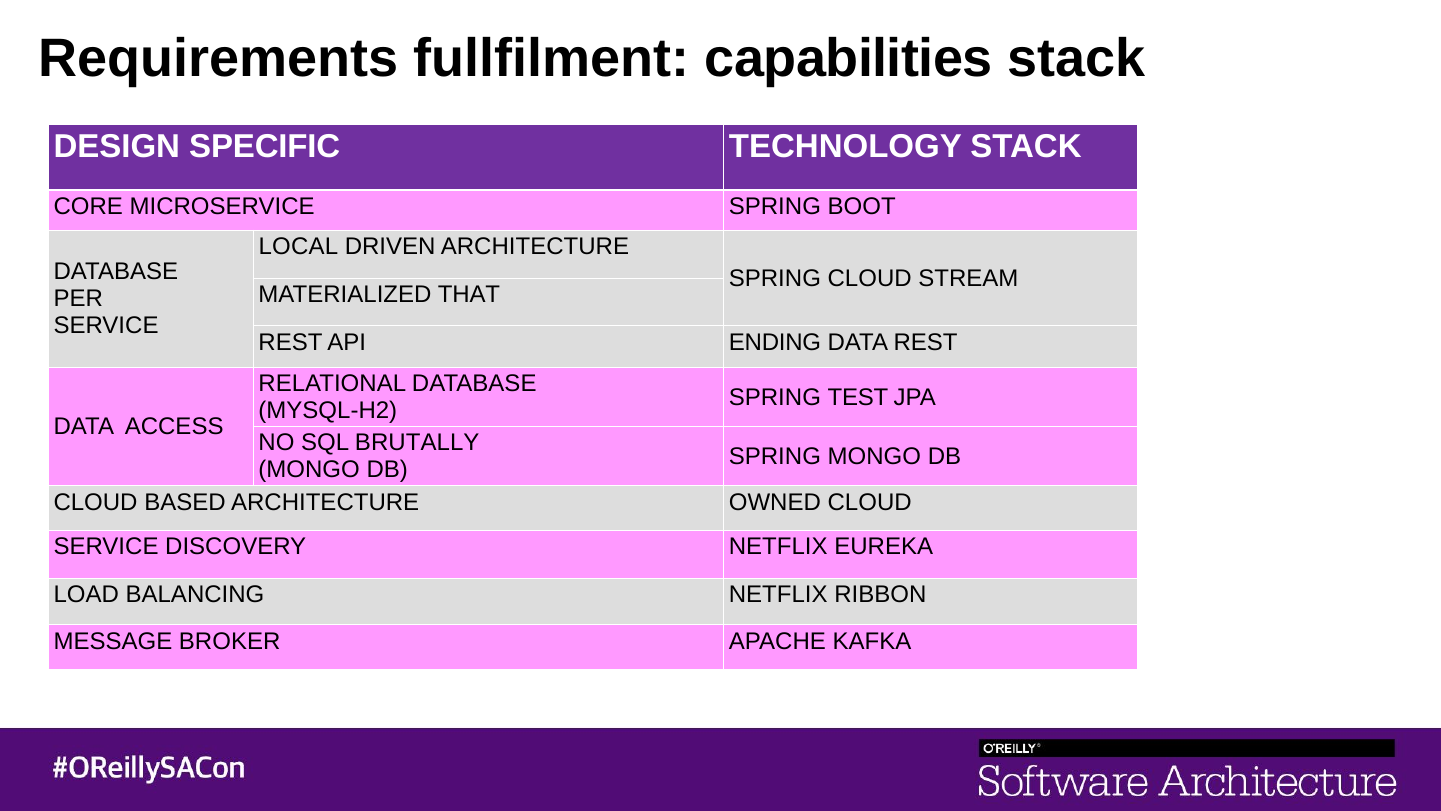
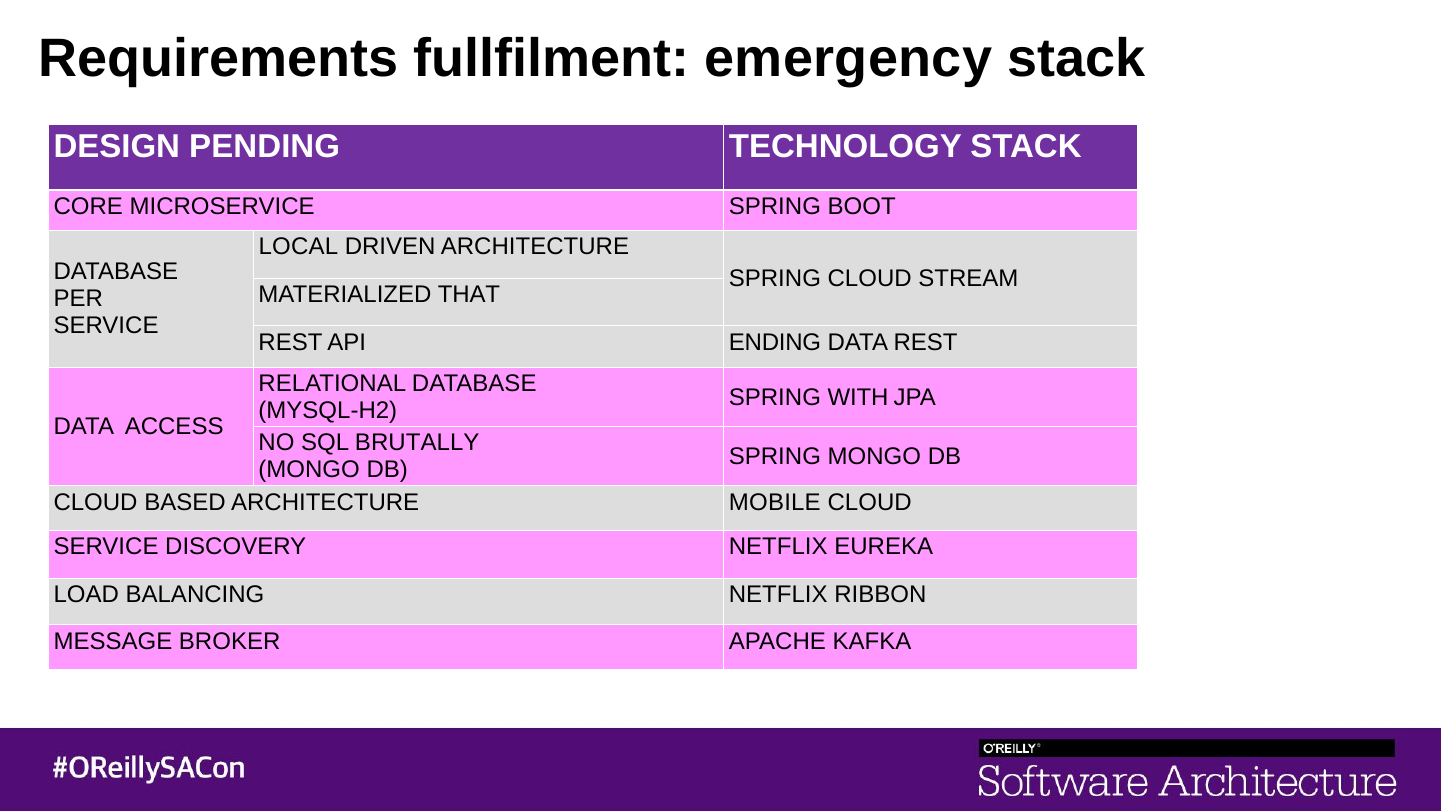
capabilities: capabilities -> emergency
SPECIFIC: SPECIFIC -> PENDING
TEST: TEST -> WITH
OWNED: OWNED -> MOBILE
